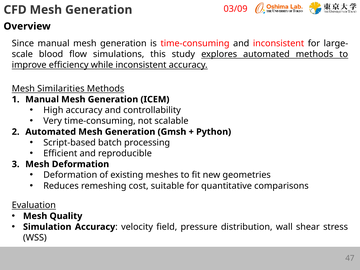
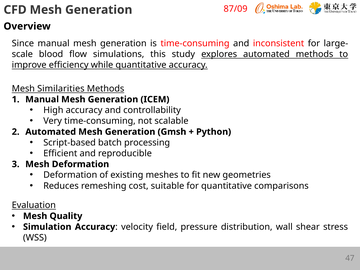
03/09: 03/09 -> 87/09
while inconsistent: inconsistent -> quantitative
